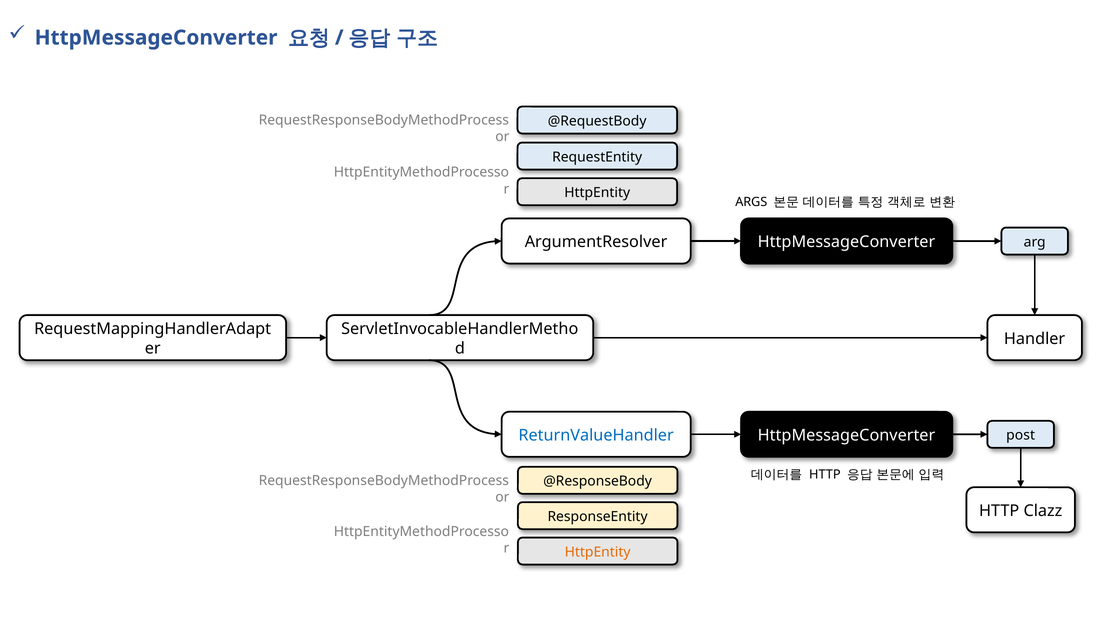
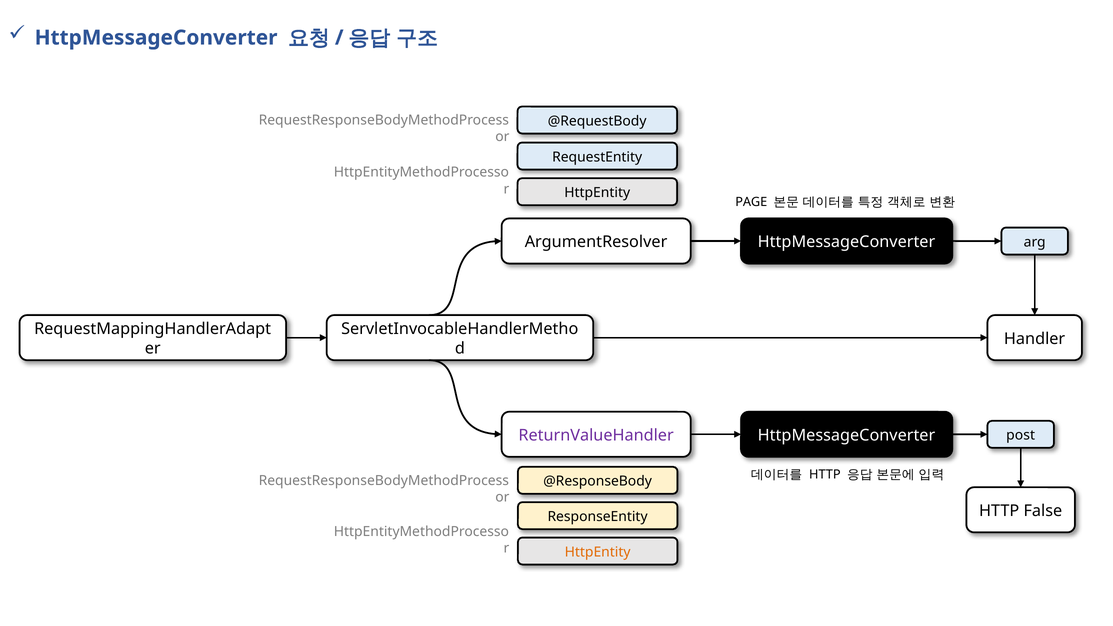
ARGS: ARGS -> PAGE
ReturnValueHandler colour: blue -> purple
Clazz: Clazz -> False
